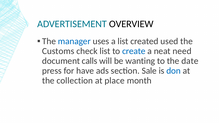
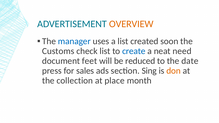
OVERVIEW colour: black -> orange
used: used -> soon
calls: calls -> feet
wanting: wanting -> reduced
have: have -> sales
Sale: Sale -> Sing
don colour: blue -> orange
